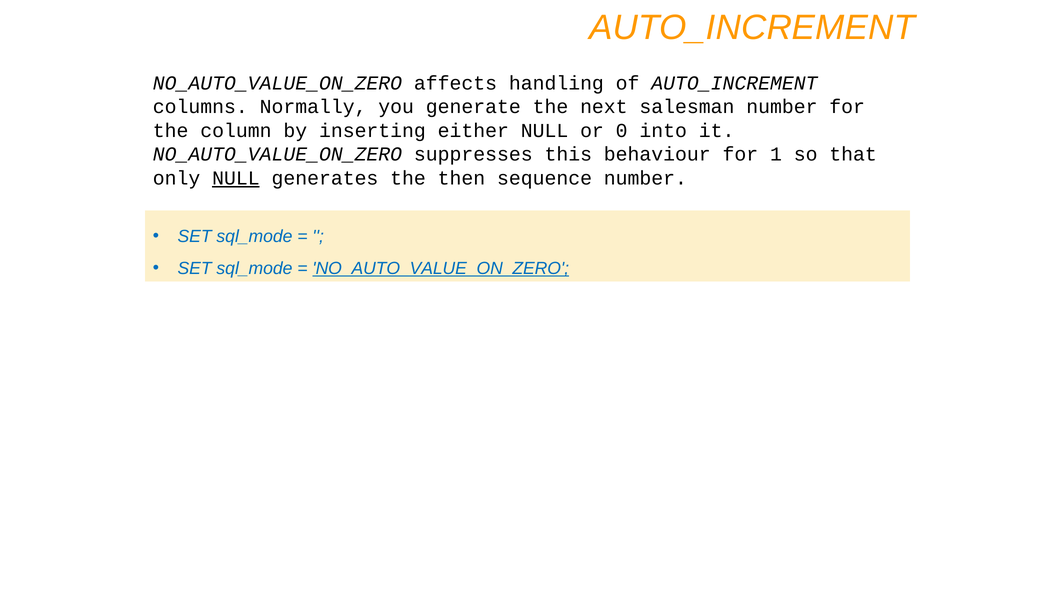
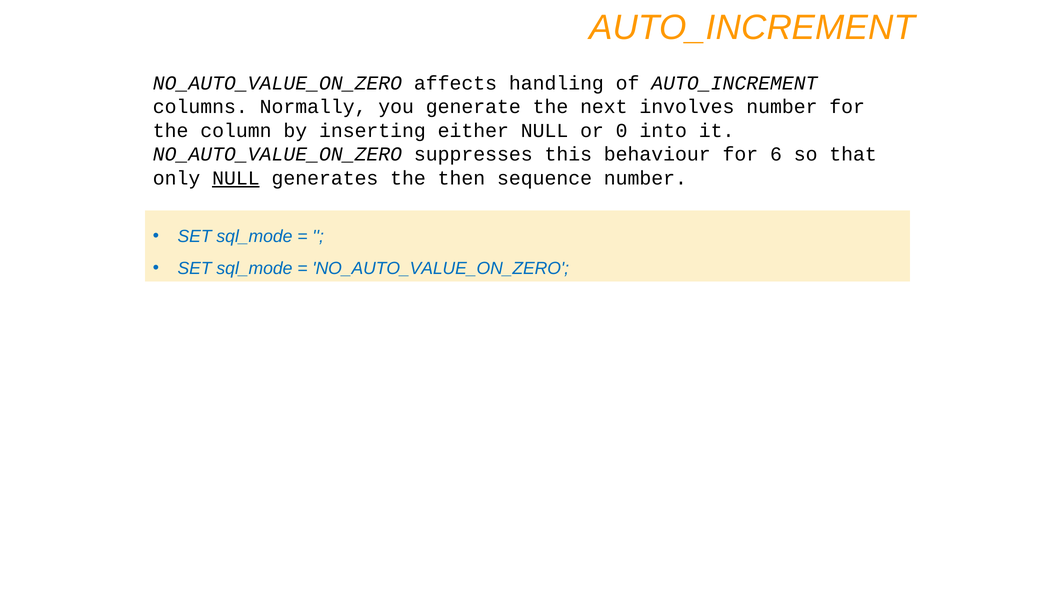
salesman: salesman -> involves
1: 1 -> 6
NO_AUTO_VALUE_ON_ZERO at (441, 268) underline: present -> none
